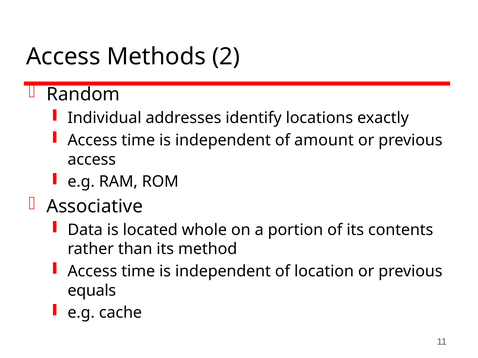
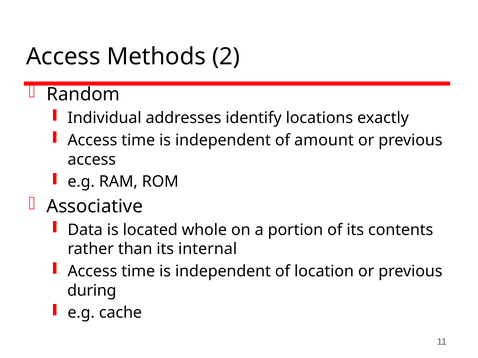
method: method -> internal
equals: equals -> during
